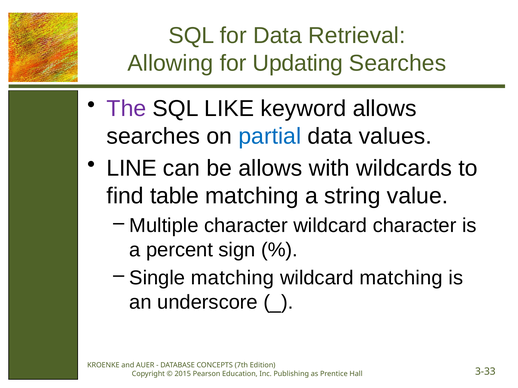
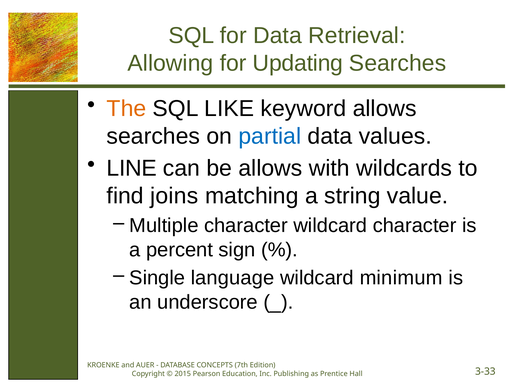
The colour: purple -> orange
table: table -> joins
Single matching: matching -> language
wildcard matching: matching -> minimum
